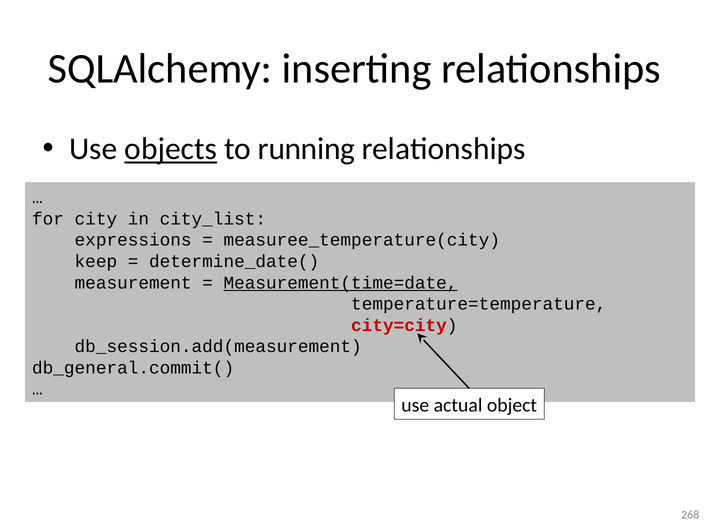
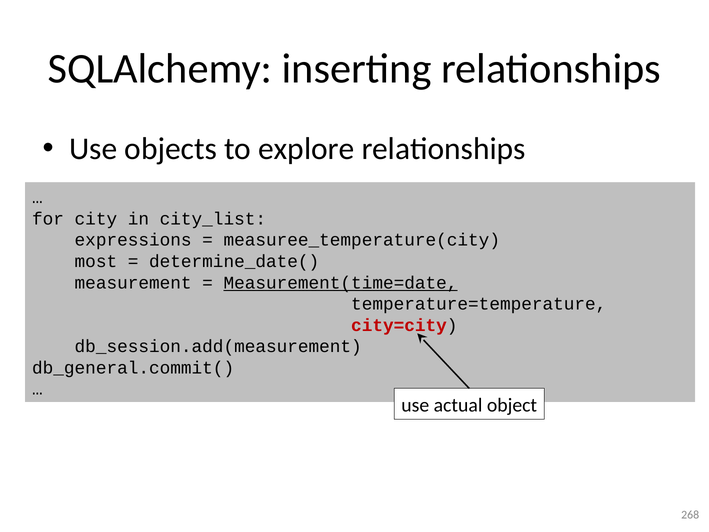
objects underline: present -> none
running: running -> explore
keep: keep -> most
